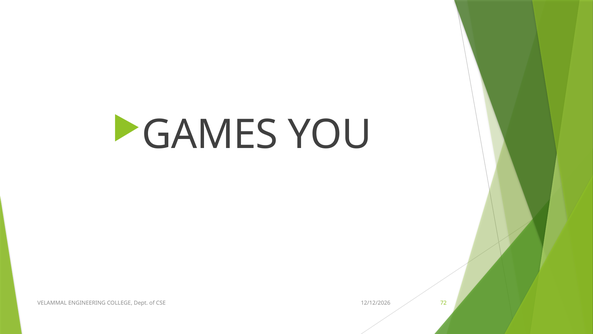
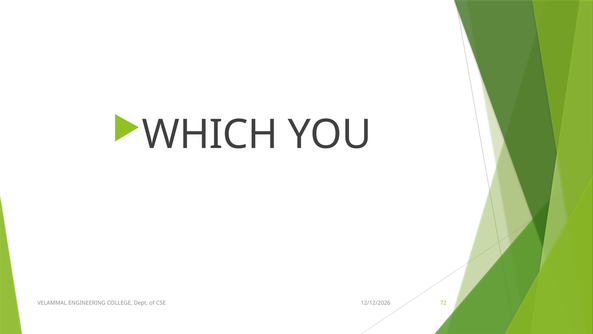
GAMES: GAMES -> WHICH
